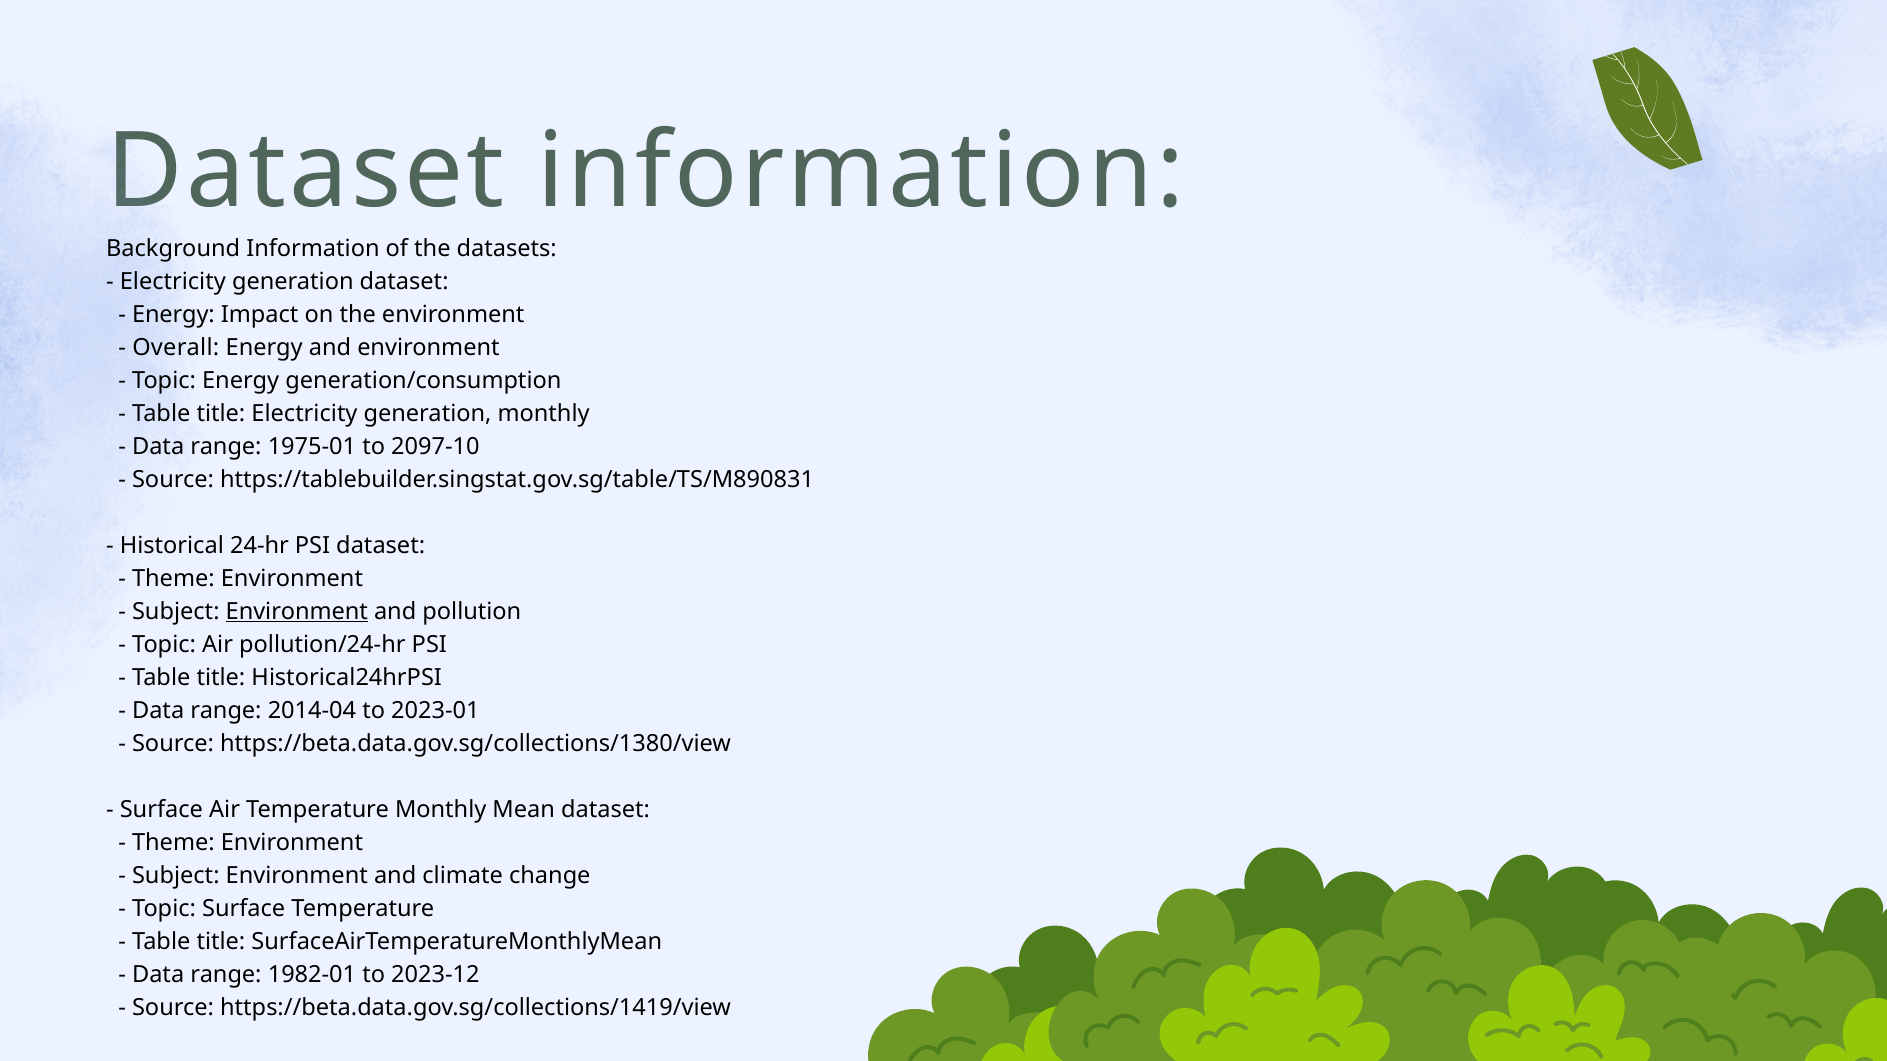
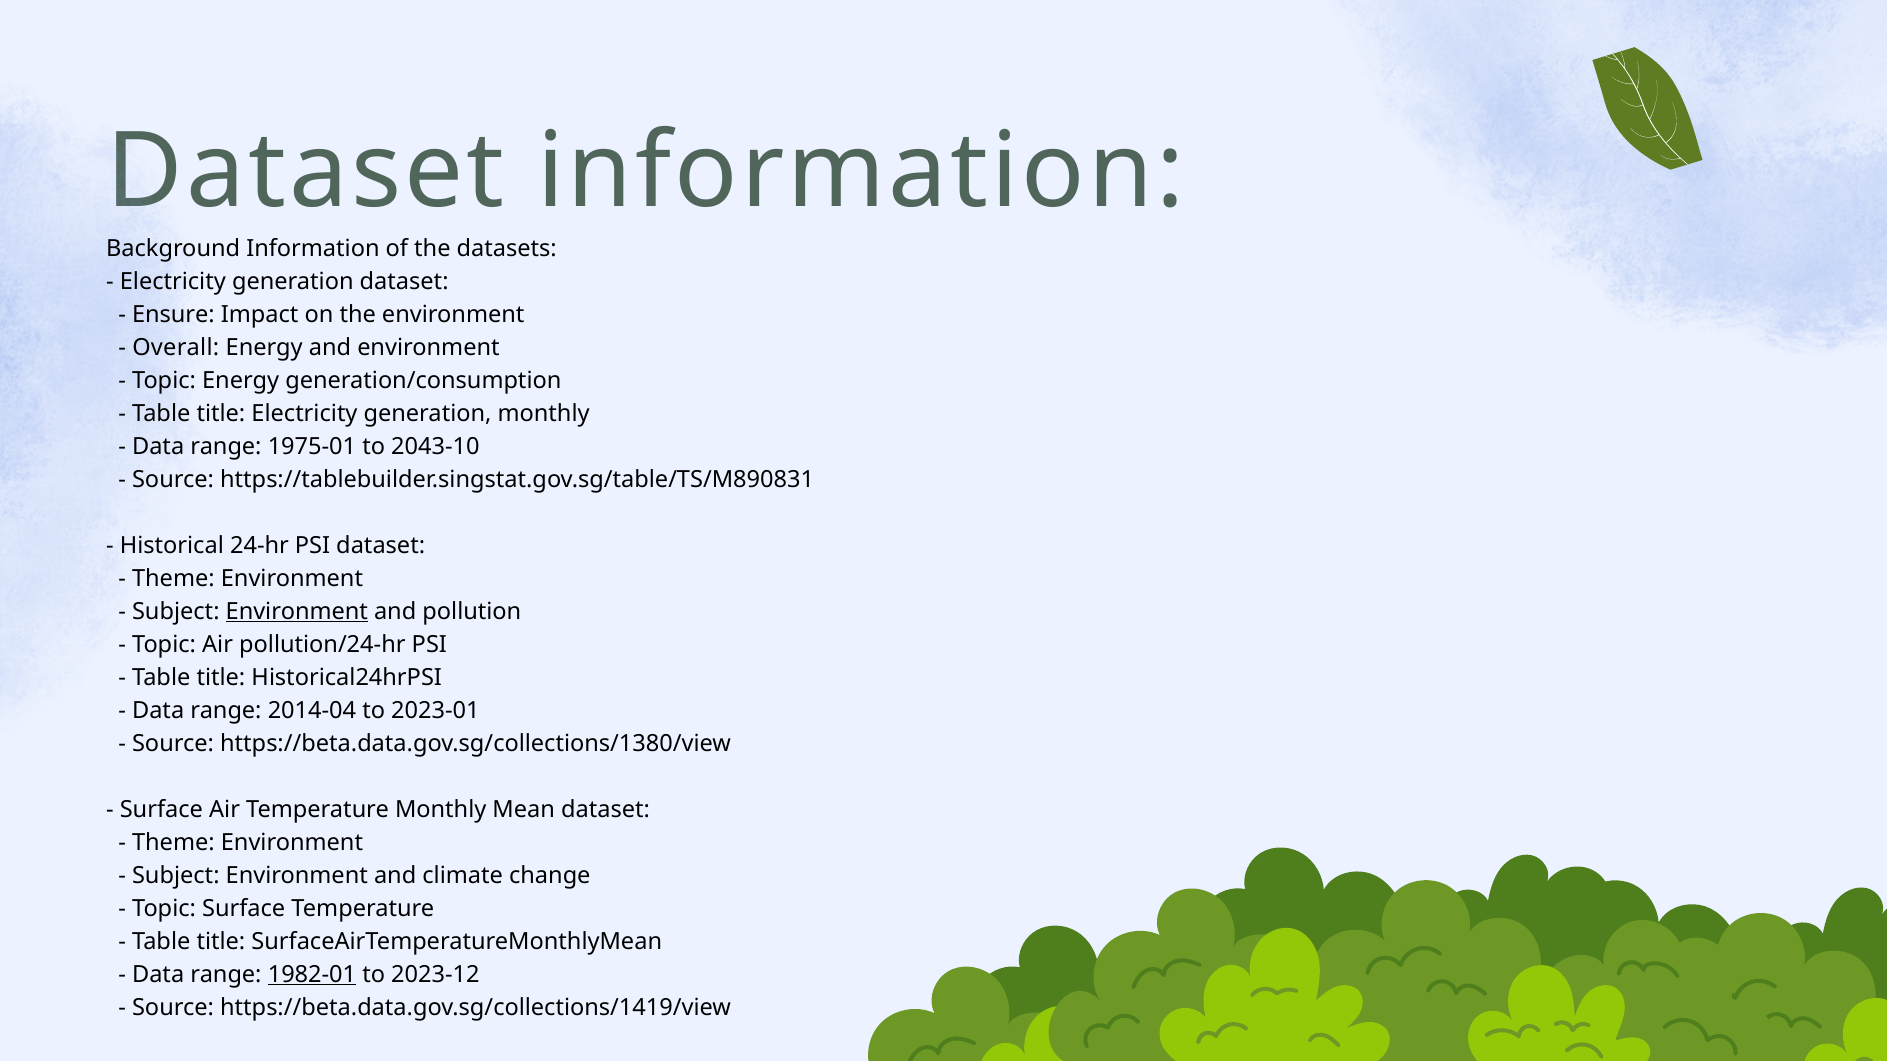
Energy at (173, 315): Energy -> Ensure
2097-10: 2097-10 -> 2043-10
1982-01 underline: none -> present
